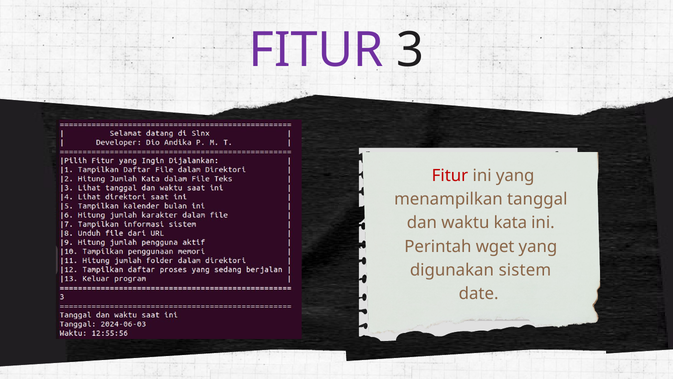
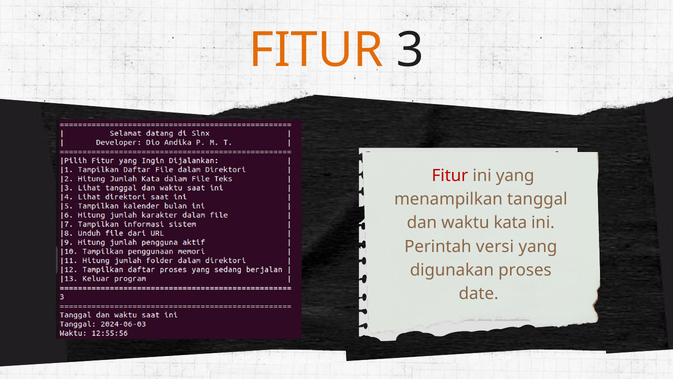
FITUR at (316, 50) colour: purple -> orange
wget: wget -> versi
sistem: sistem -> proses
